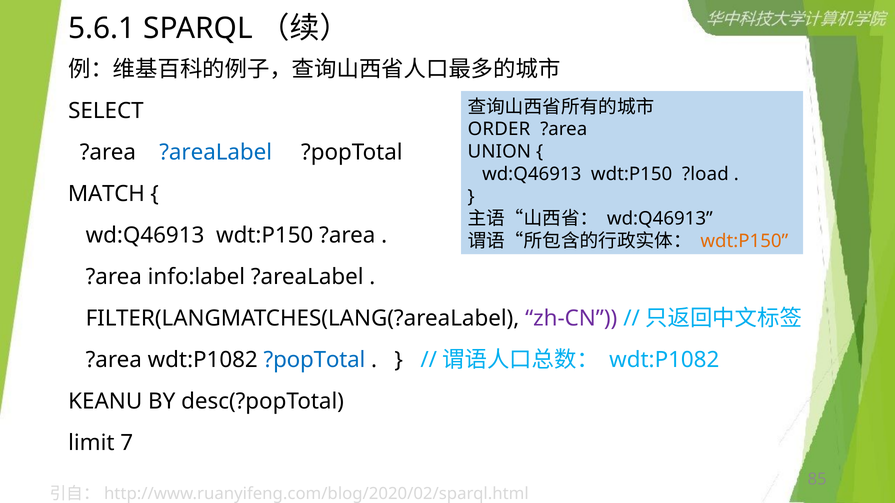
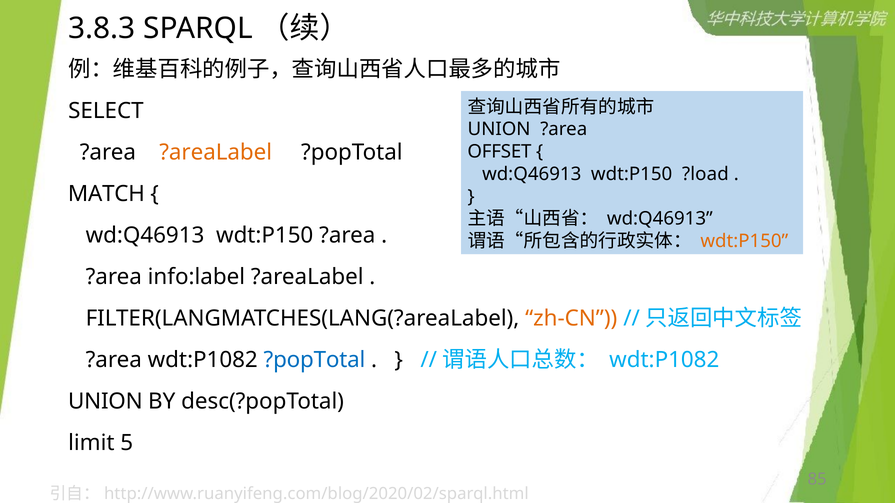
5.6.1: 5.6.1 -> 3.8.3
ORDER at (499, 129): ORDER -> UNION
?areaLabel at (216, 152) colour: blue -> orange
UNION: UNION -> OFFSET
zh-CN colour: purple -> orange
KEANU at (105, 402): KEANU -> UNION
7: 7 -> 5
